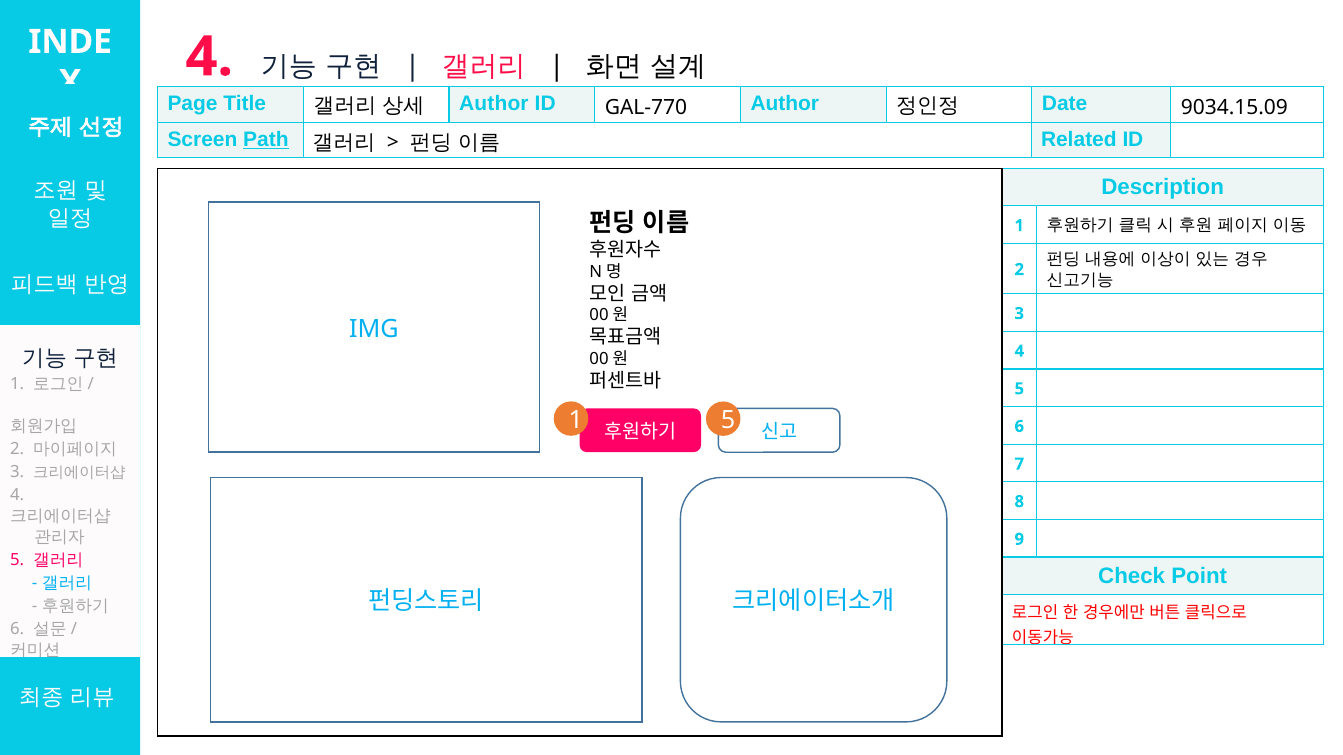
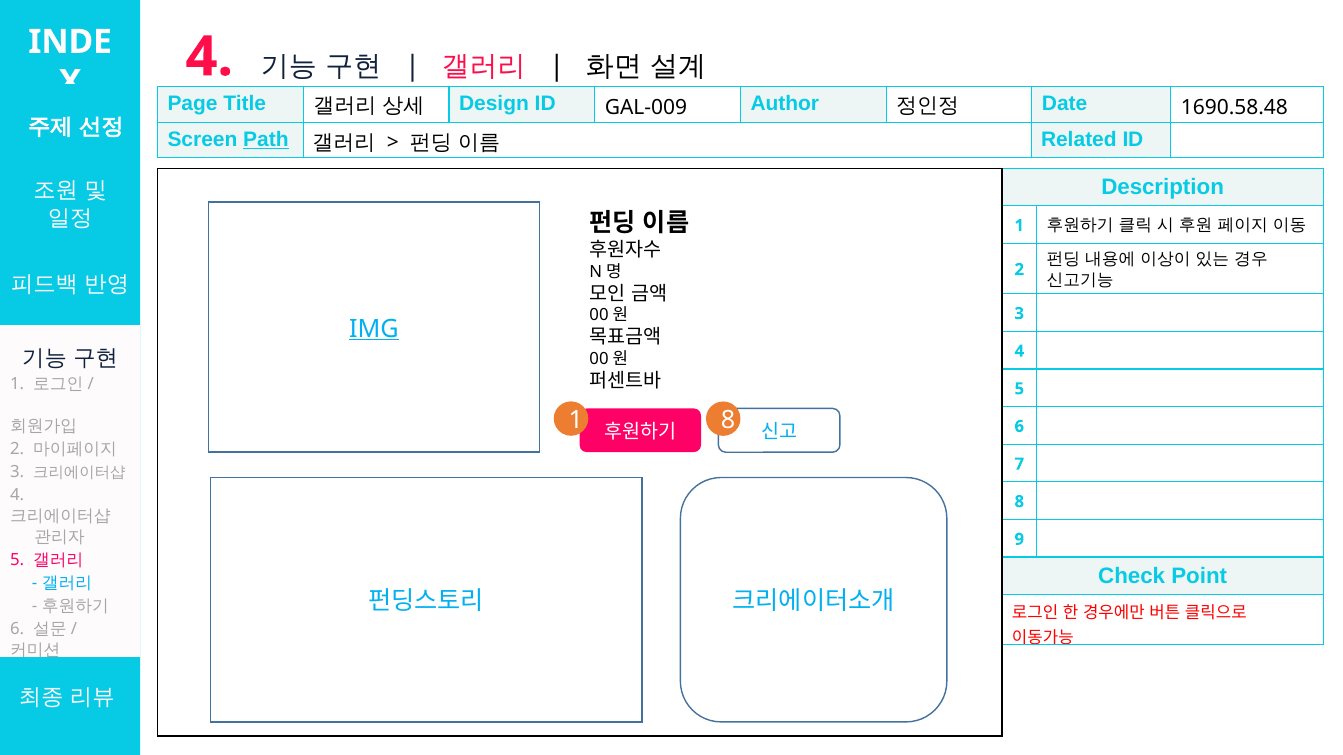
Author at (494, 104): Author -> Design
GAL-770: GAL-770 -> GAL-009
9034.15.09: 9034.15.09 -> 1690.58.48
IMG underline: none -> present
1 5: 5 -> 8
